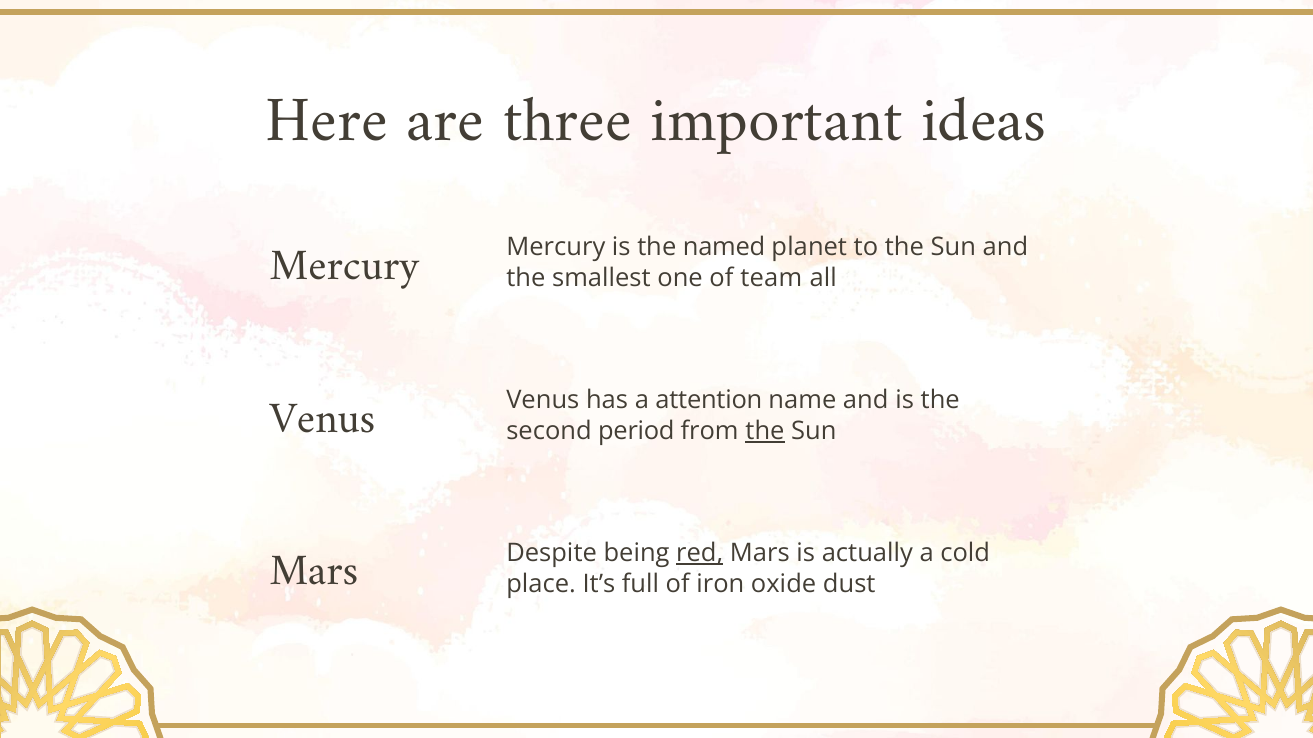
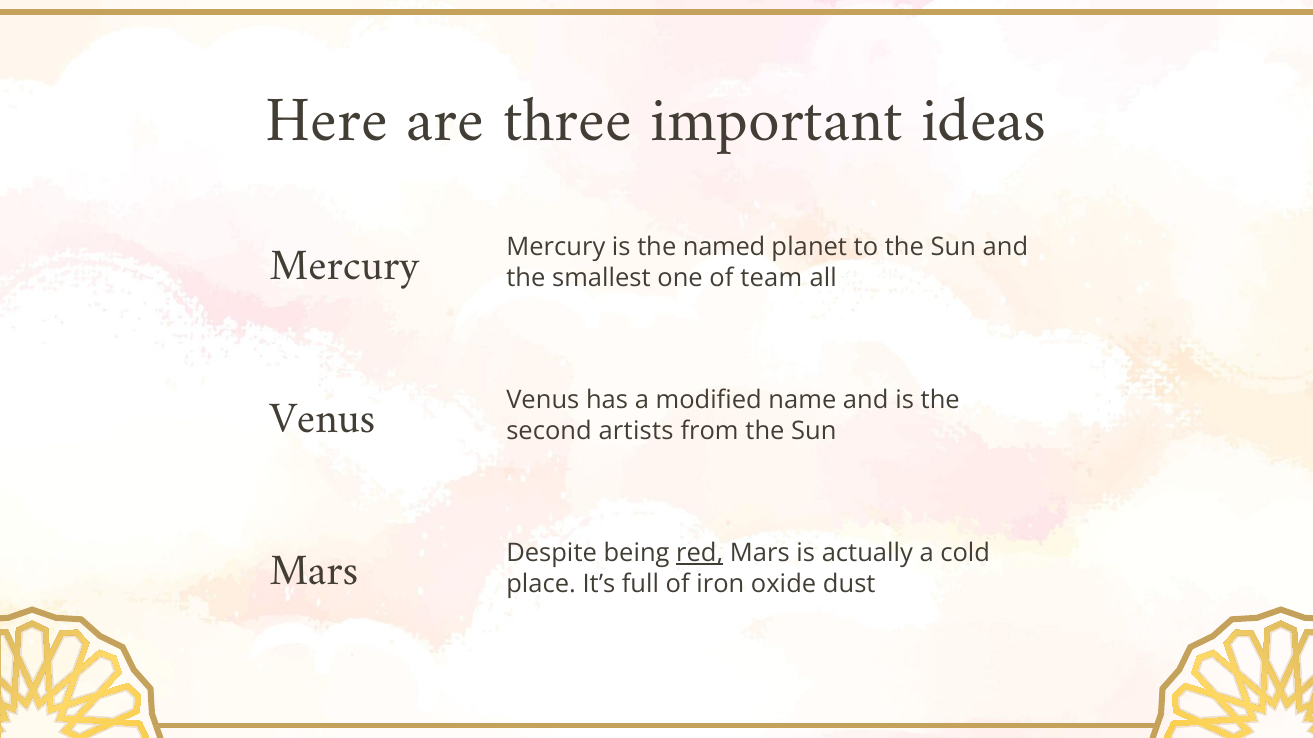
attention: attention -> modified
period: period -> artists
the at (765, 431) underline: present -> none
